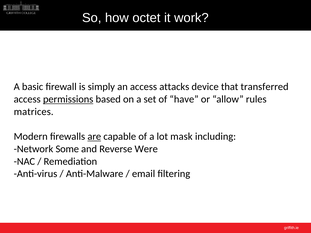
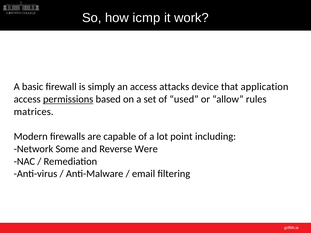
octet: octet -> icmp
transferred: transferred -> application
have: have -> used
are underline: present -> none
mask: mask -> point
